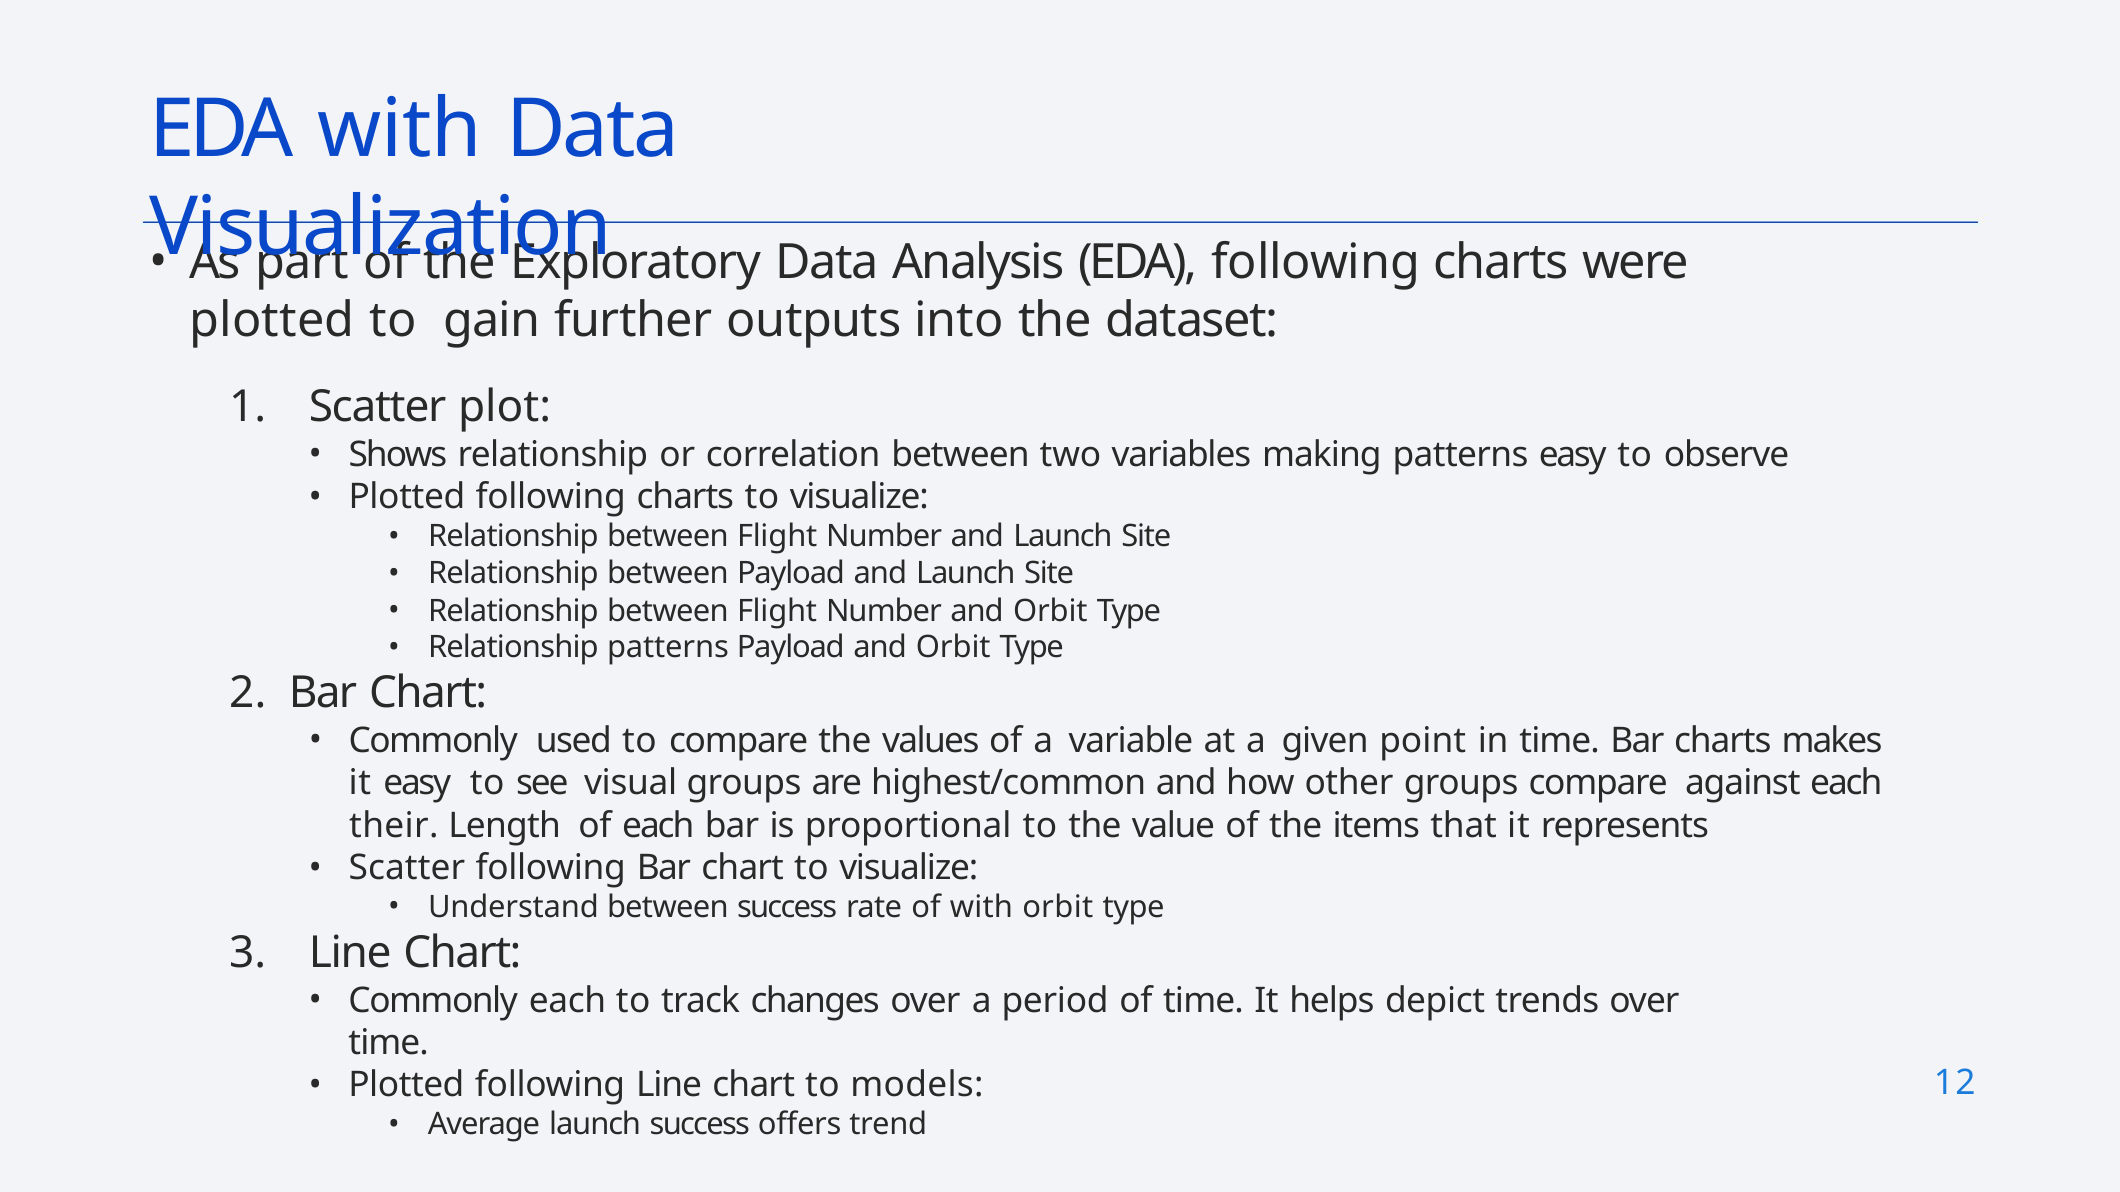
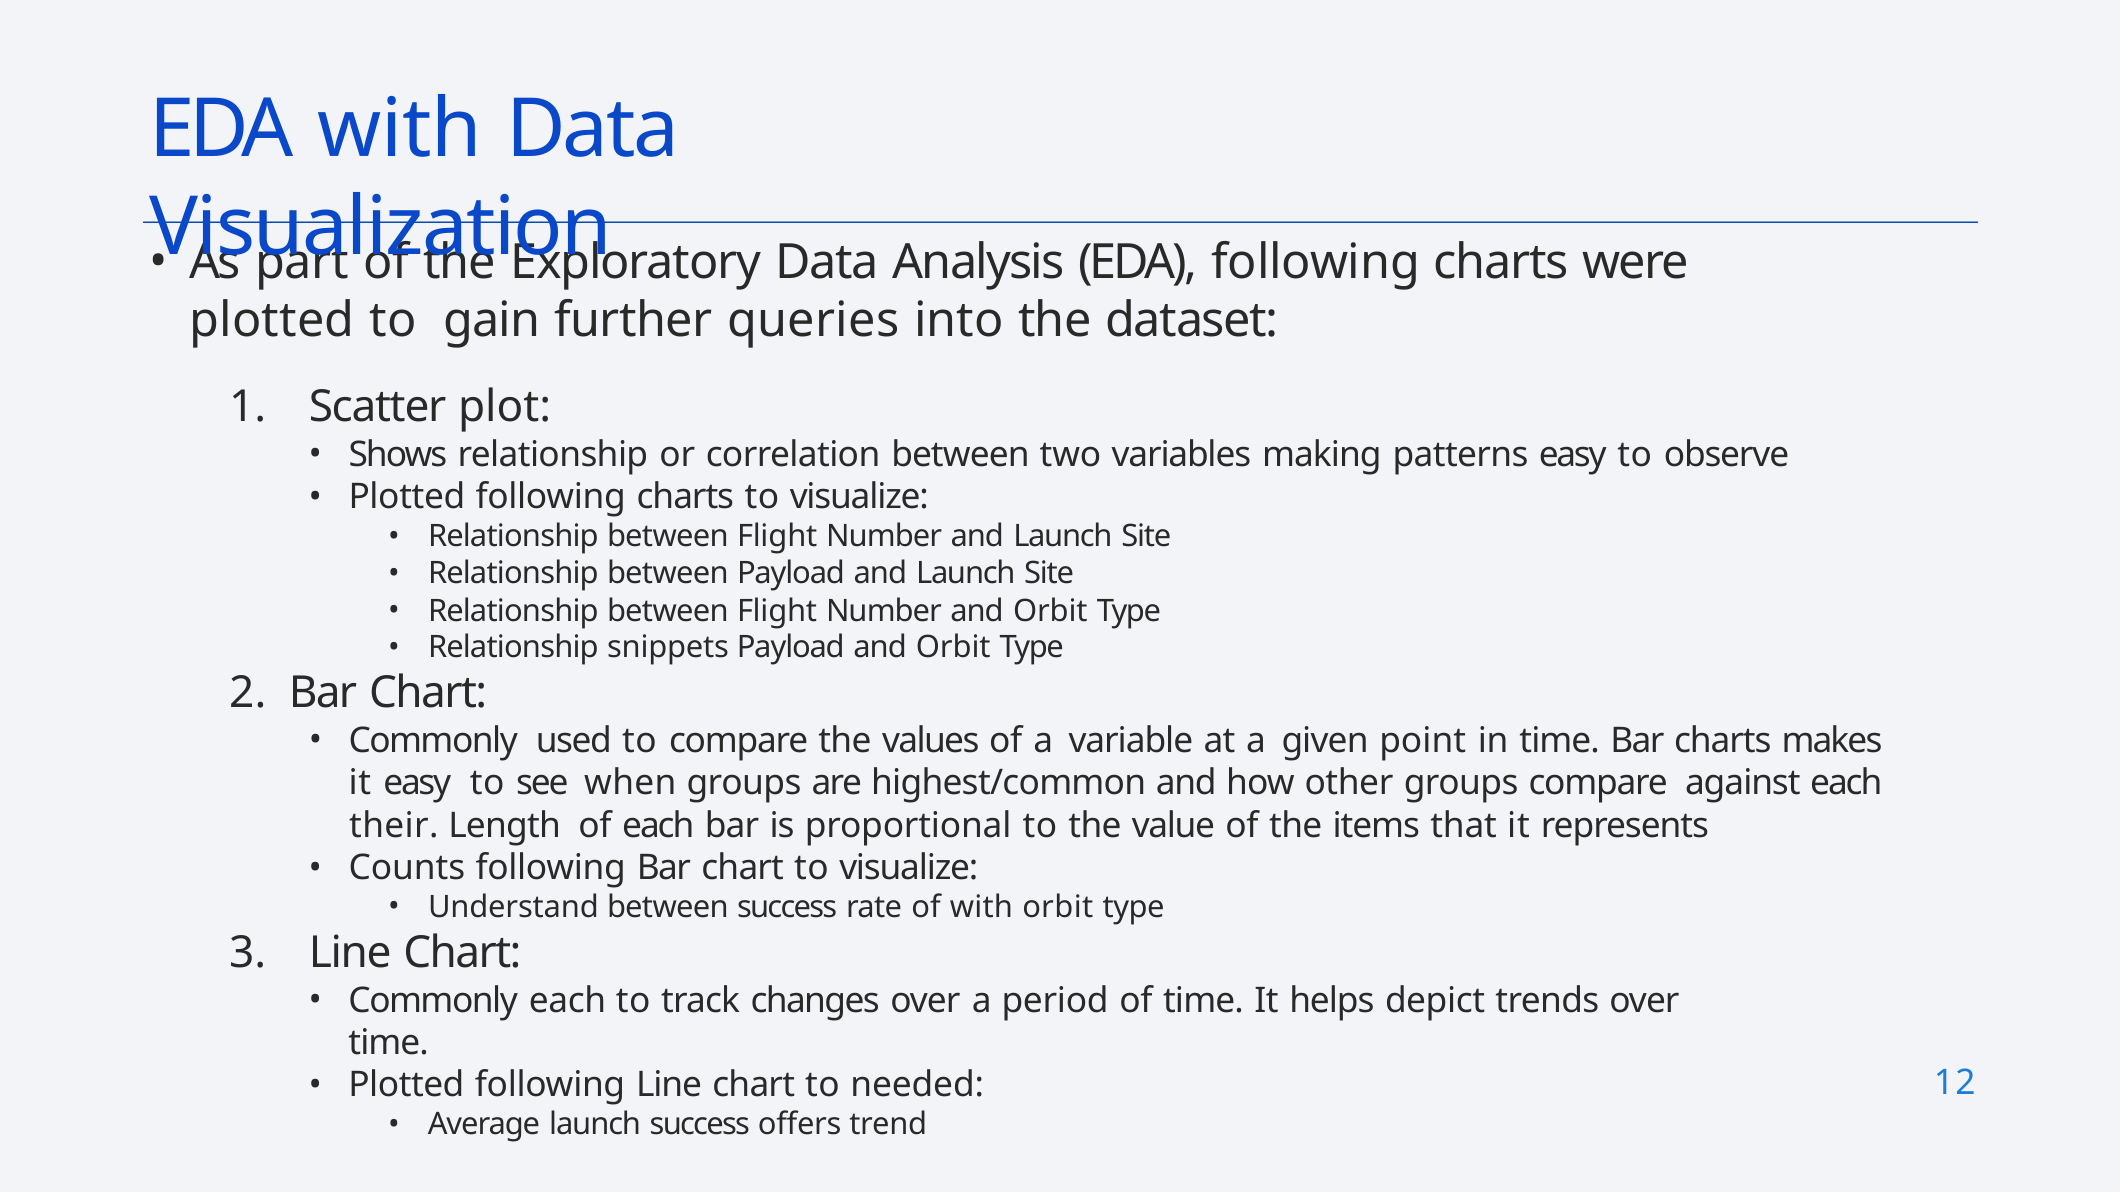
outputs: outputs -> queries
Relationship patterns: patterns -> snippets
visual: visual -> when
Scatter at (407, 868): Scatter -> Counts
models: models -> needed
